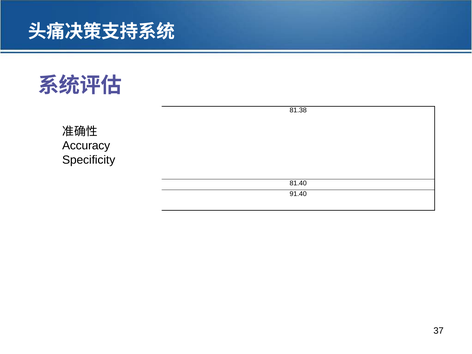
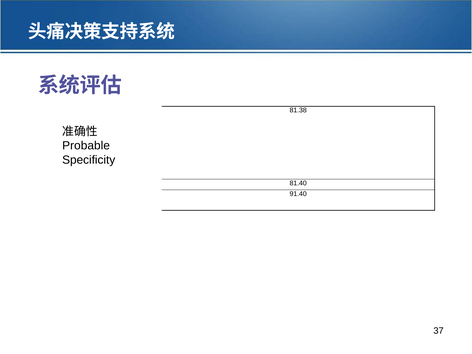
Accuracy: Accuracy -> Probable
